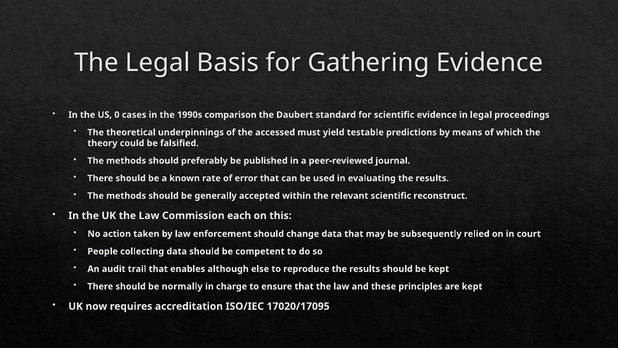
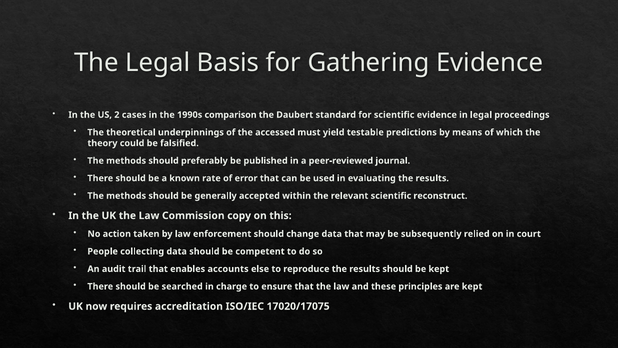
0: 0 -> 2
each: each -> copy
although: although -> accounts
normally: normally -> searched
17020/17095: 17020/17095 -> 17020/17075
